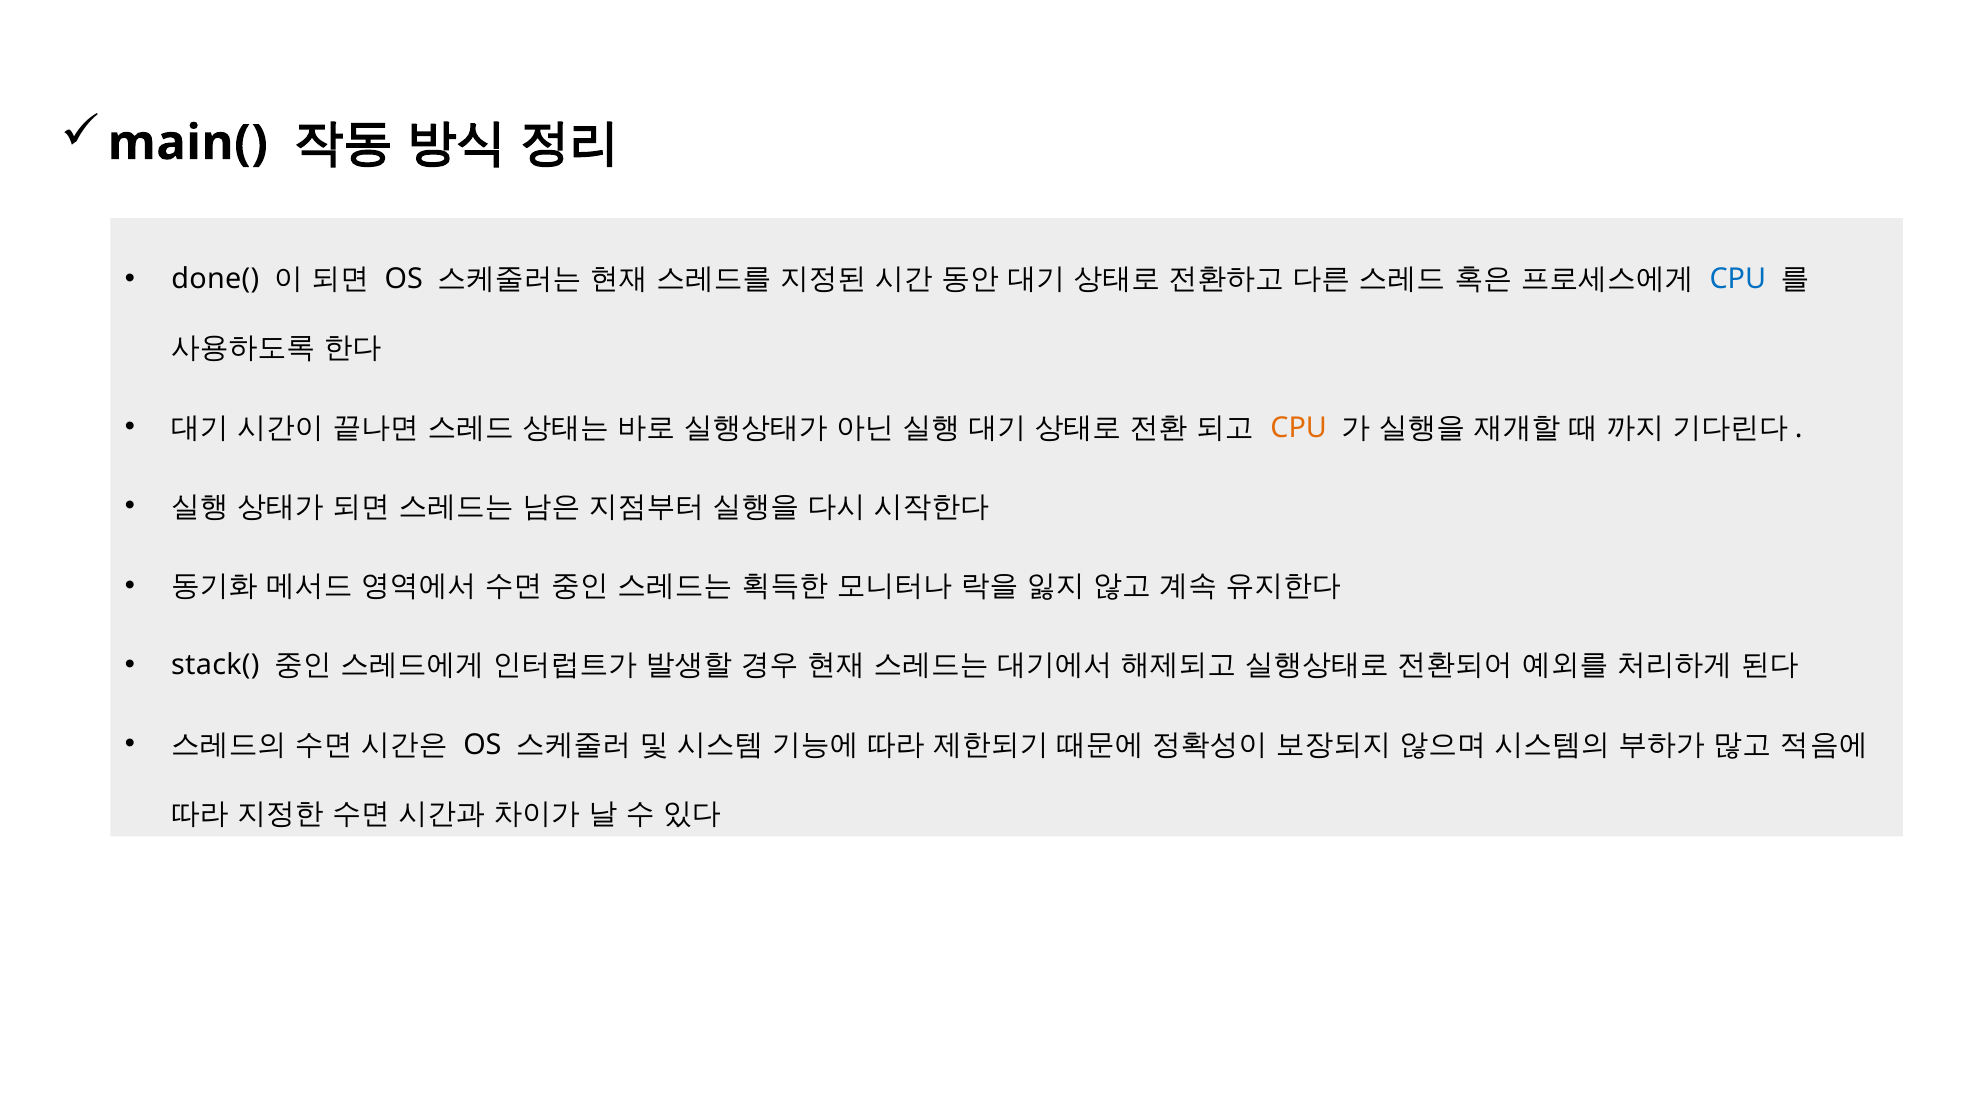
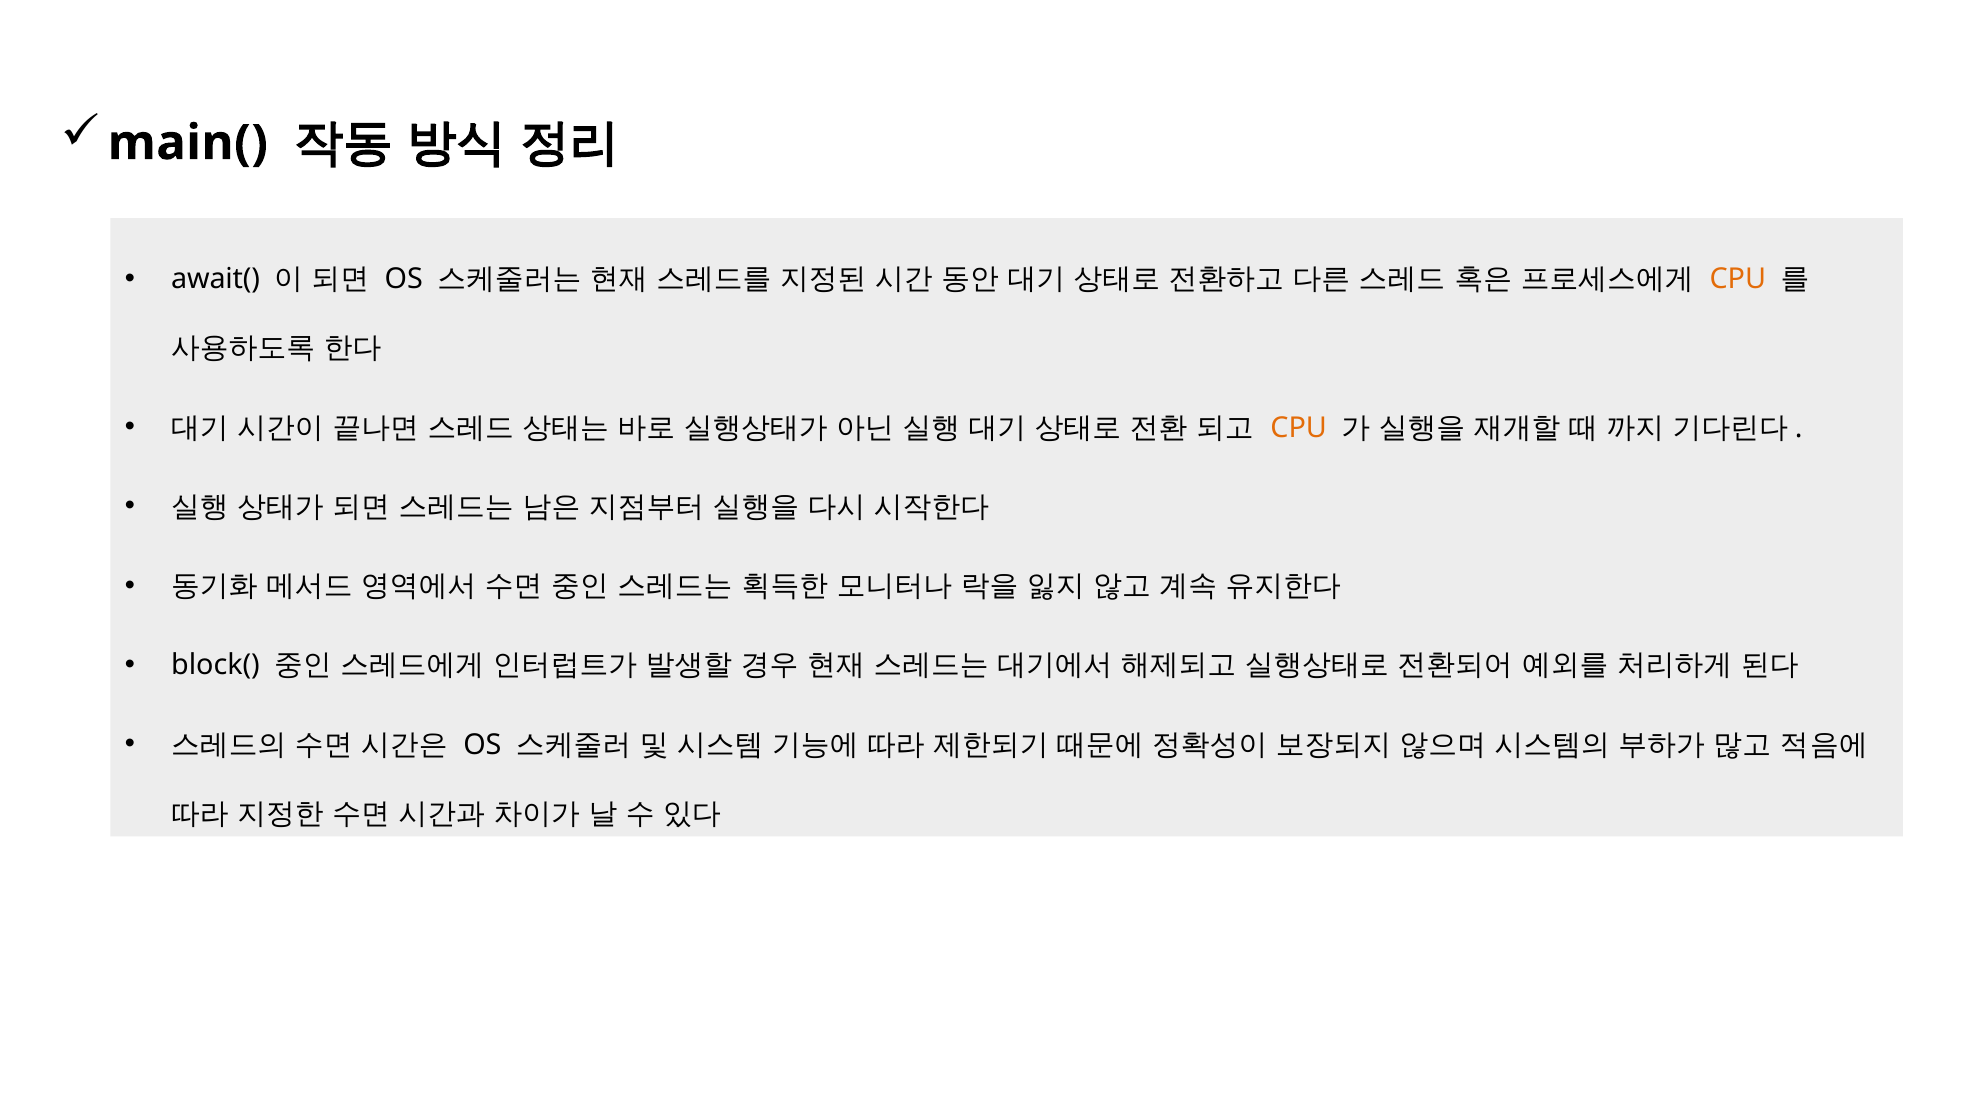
done(: done( -> await(
CPU at (1738, 279) colour: blue -> orange
stack(: stack( -> block(
